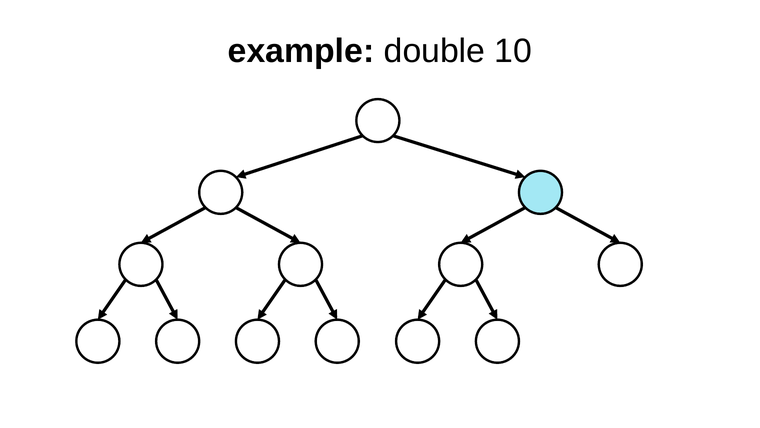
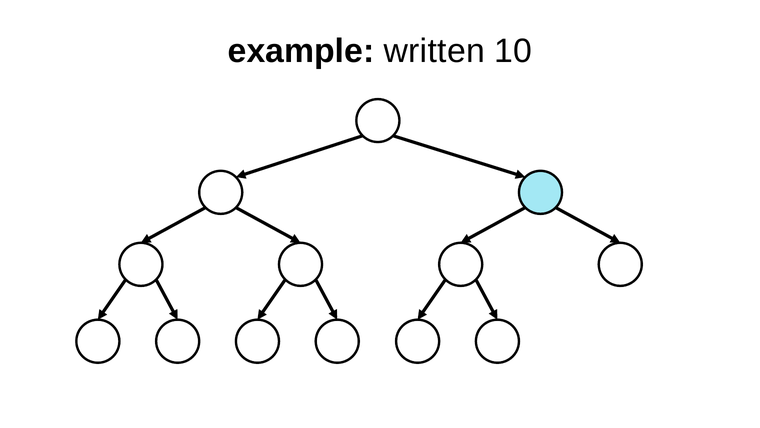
double: double -> written
